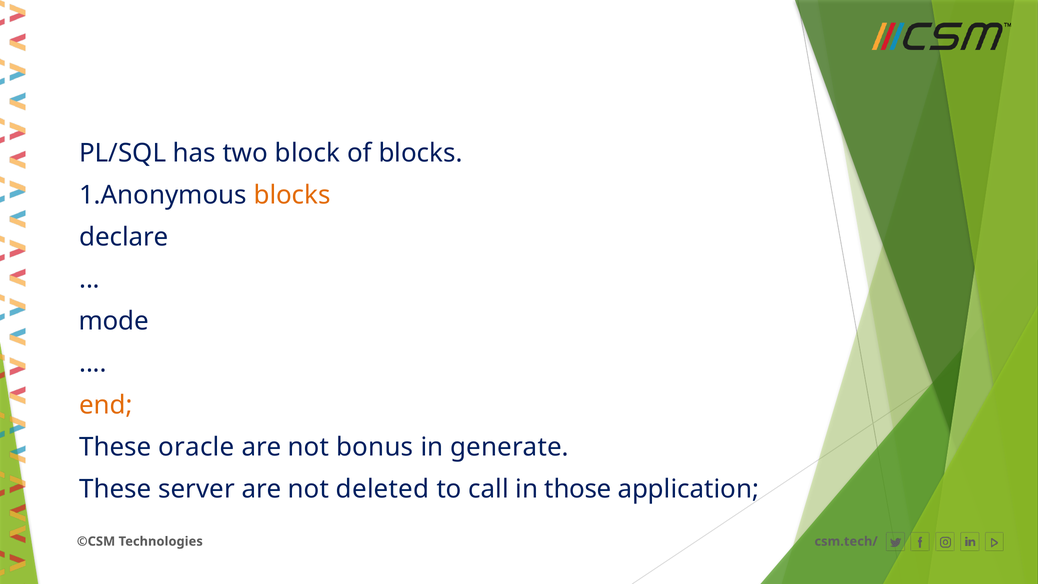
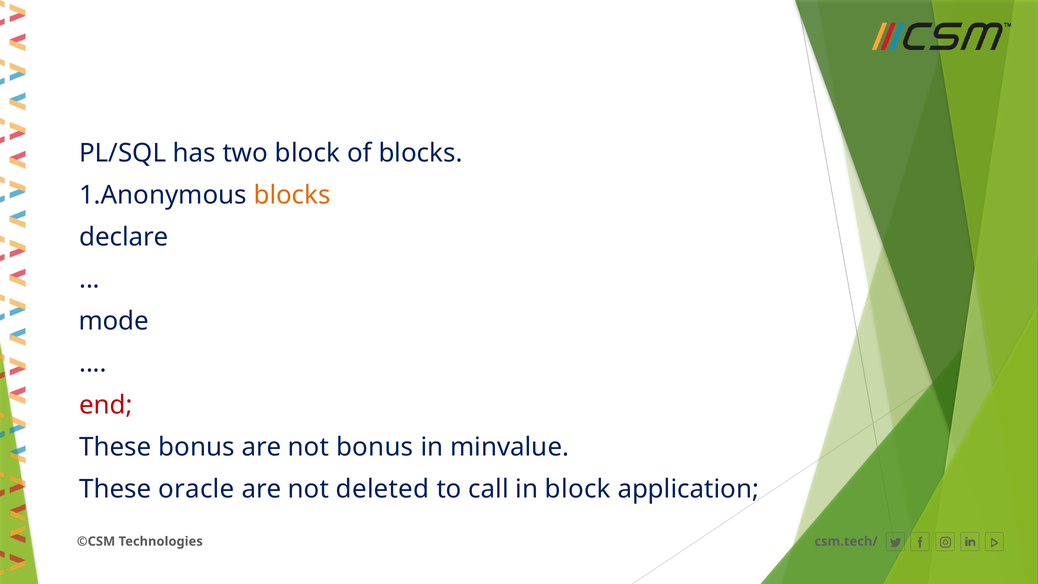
end colour: orange -> red
These oracle: oracle -> bonus
generate: generate -> minvalue
server: server -> oracle
in those: those -> block
